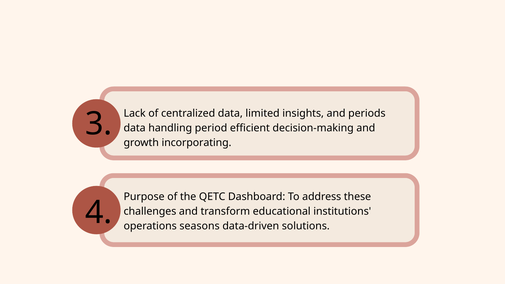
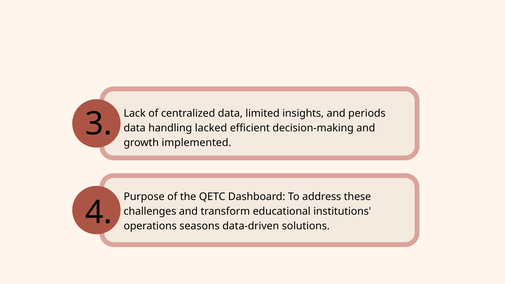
period: period -> lacked
incorporating: incorporating -> implemented
